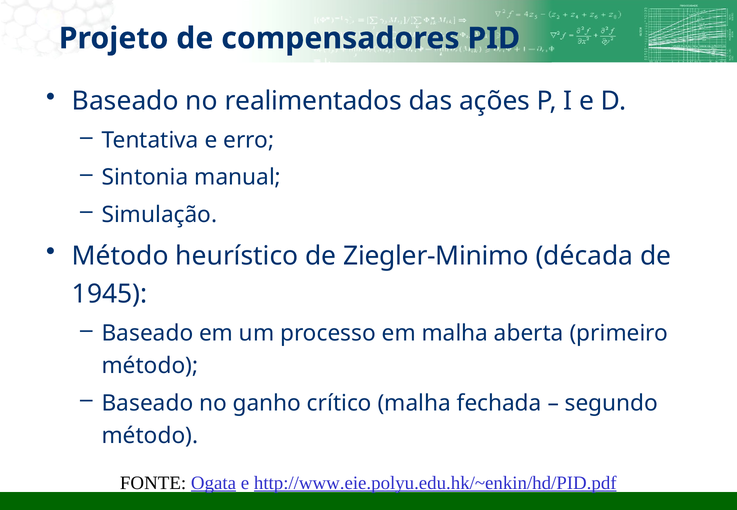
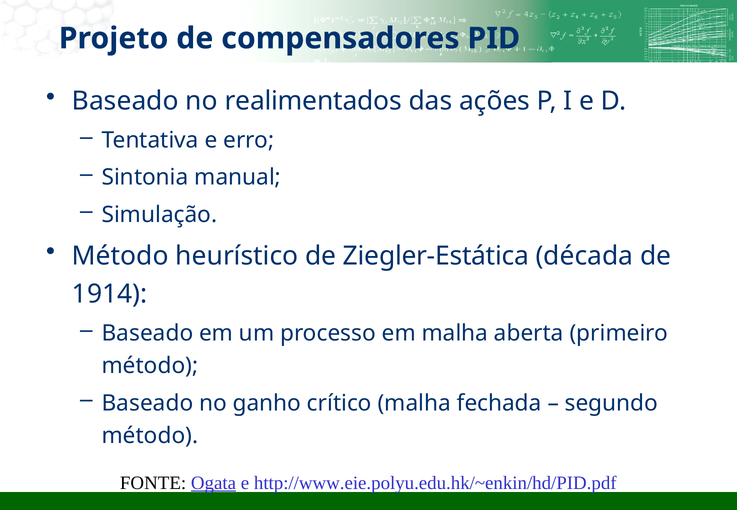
Ziegler-Minimo: Ziegler-Minimo -> Ziegler-Estática
1945: 1945 -> 1914
http://www.eie.polyu.edu.hk/~enkin/hd/PID.pdf underline: present -> none
